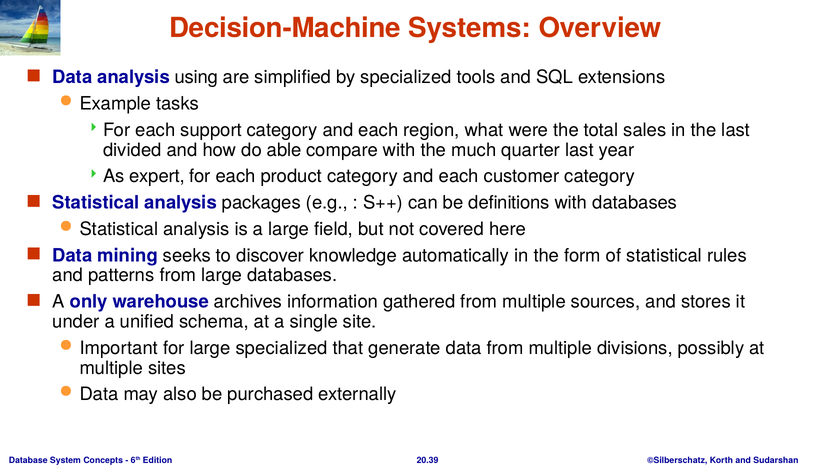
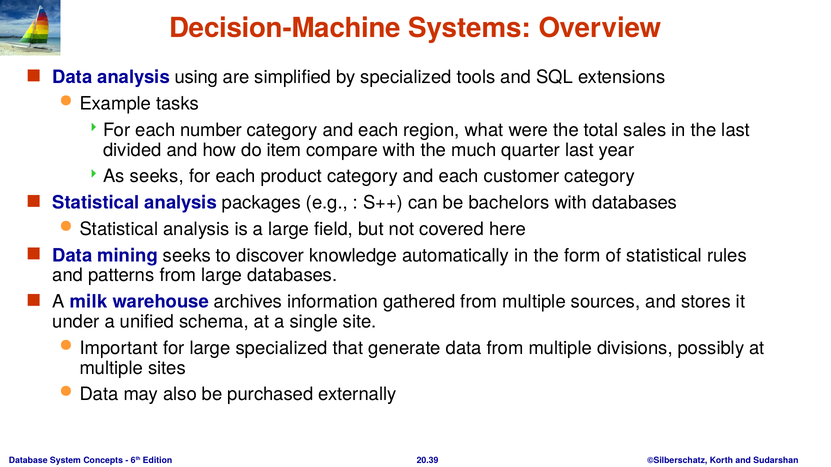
support: support -> number
able: able -> item
As expert: expert -> seeks
definitions: definitions -> bachelors
only: only -> milk
